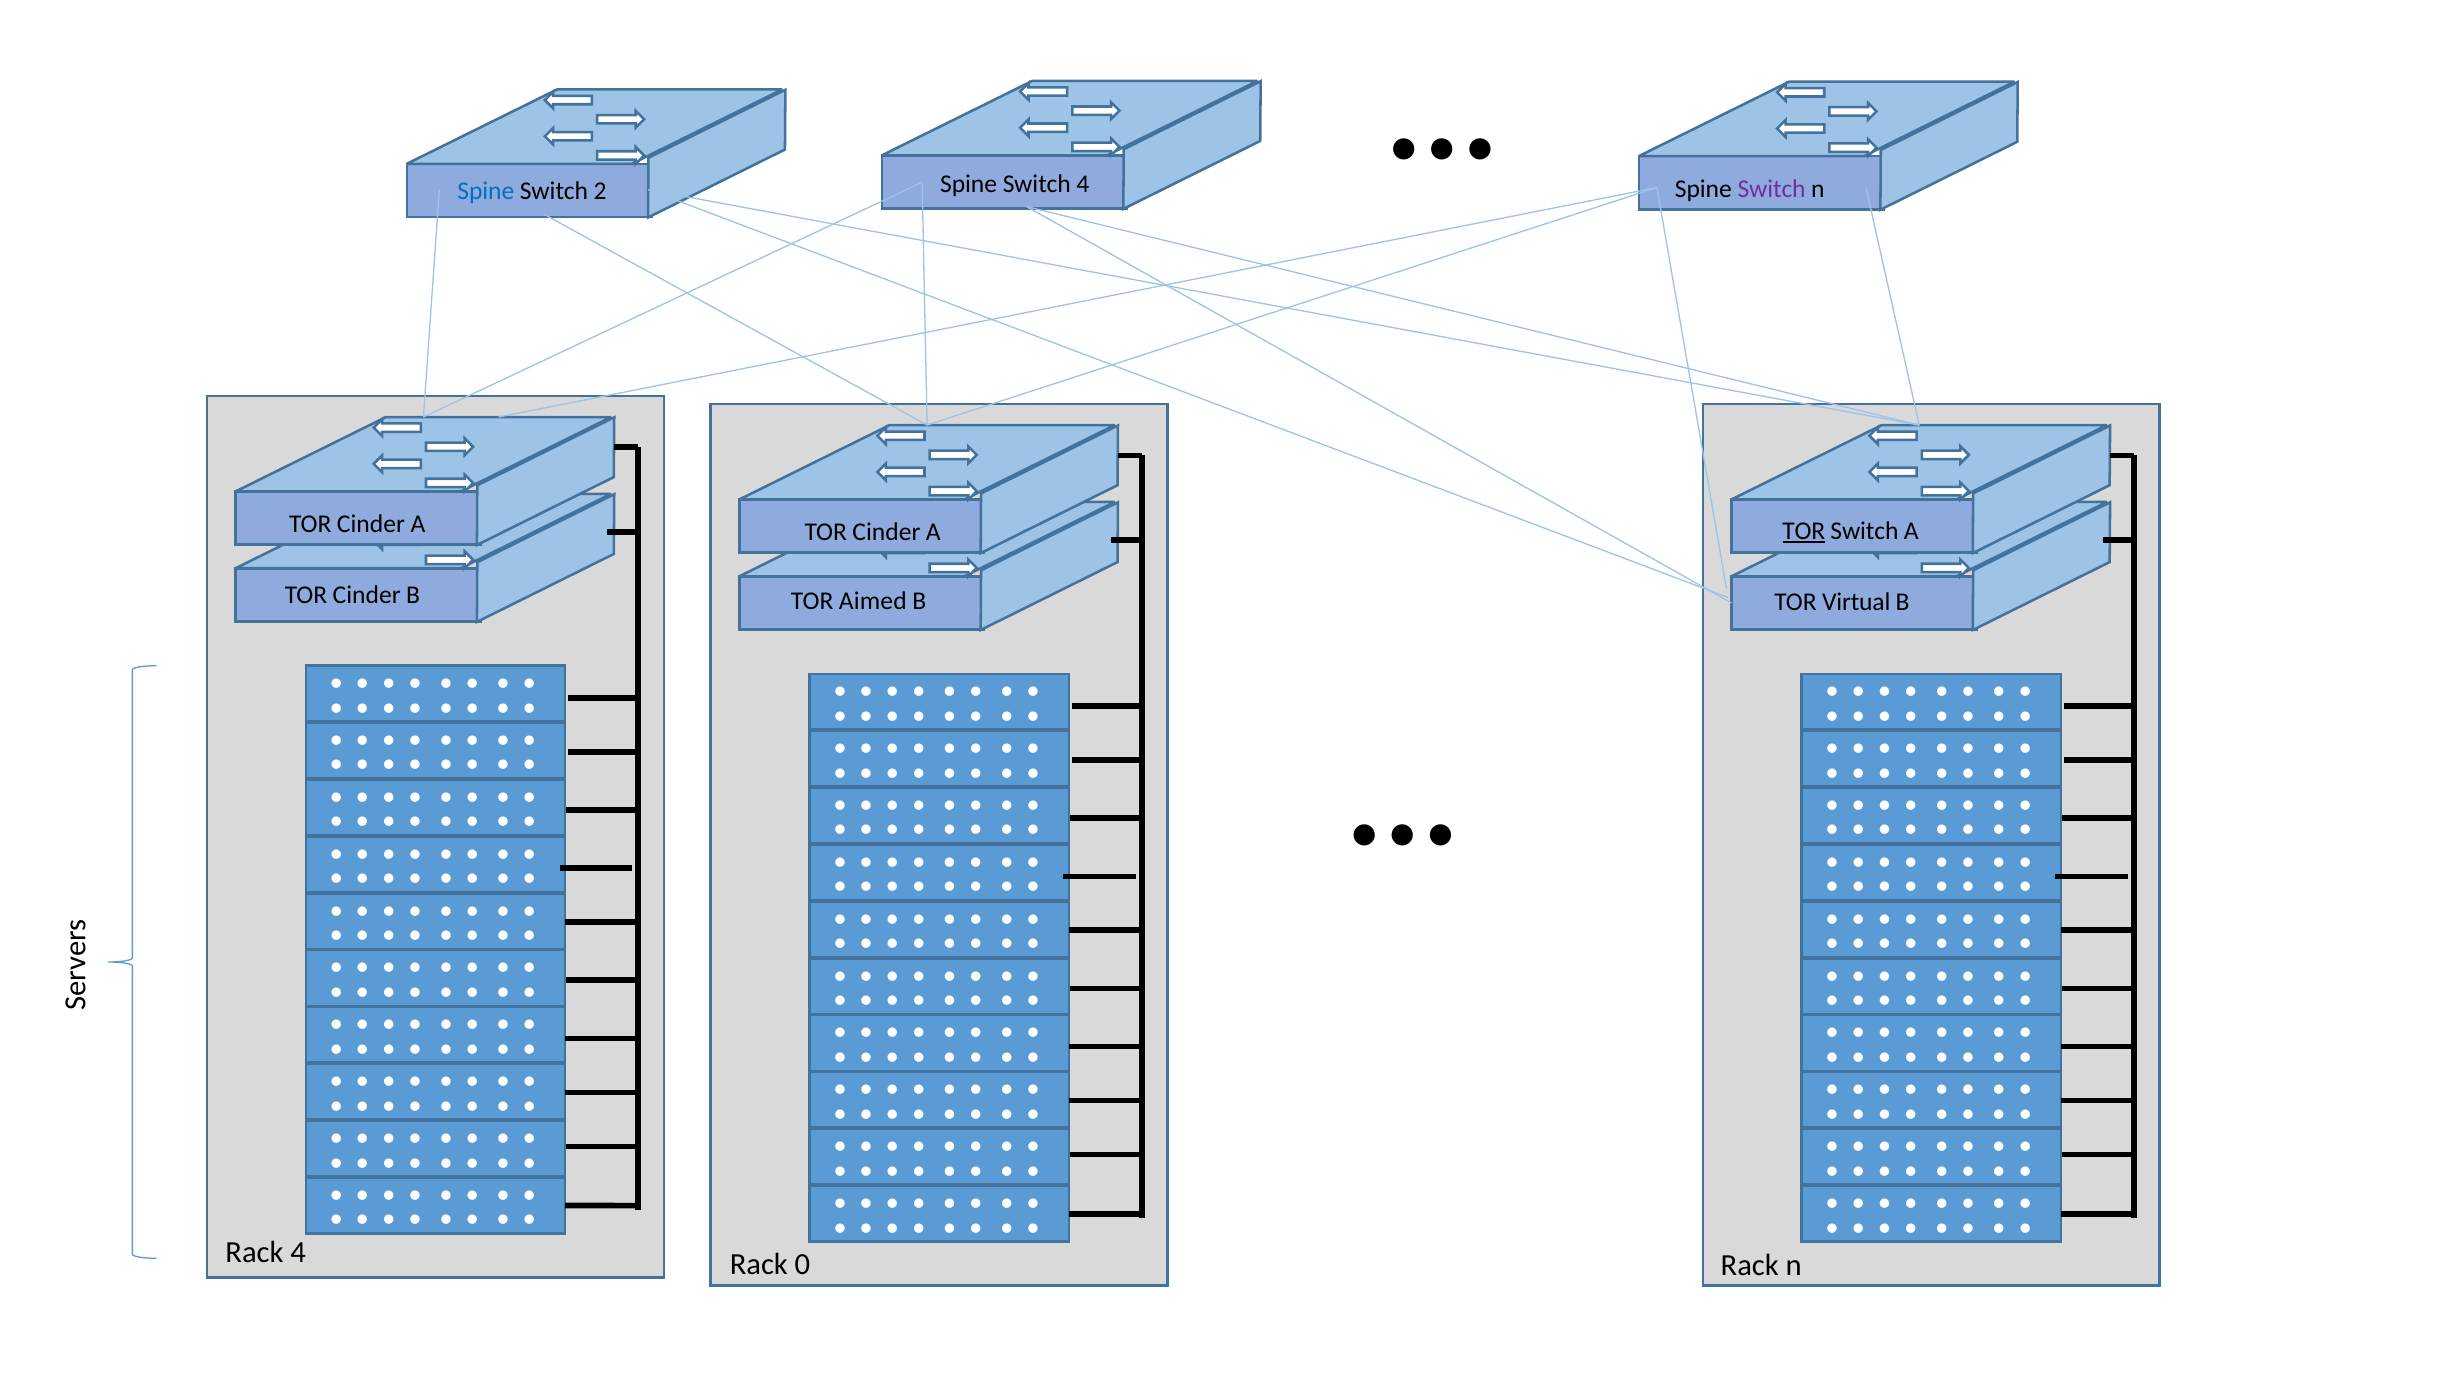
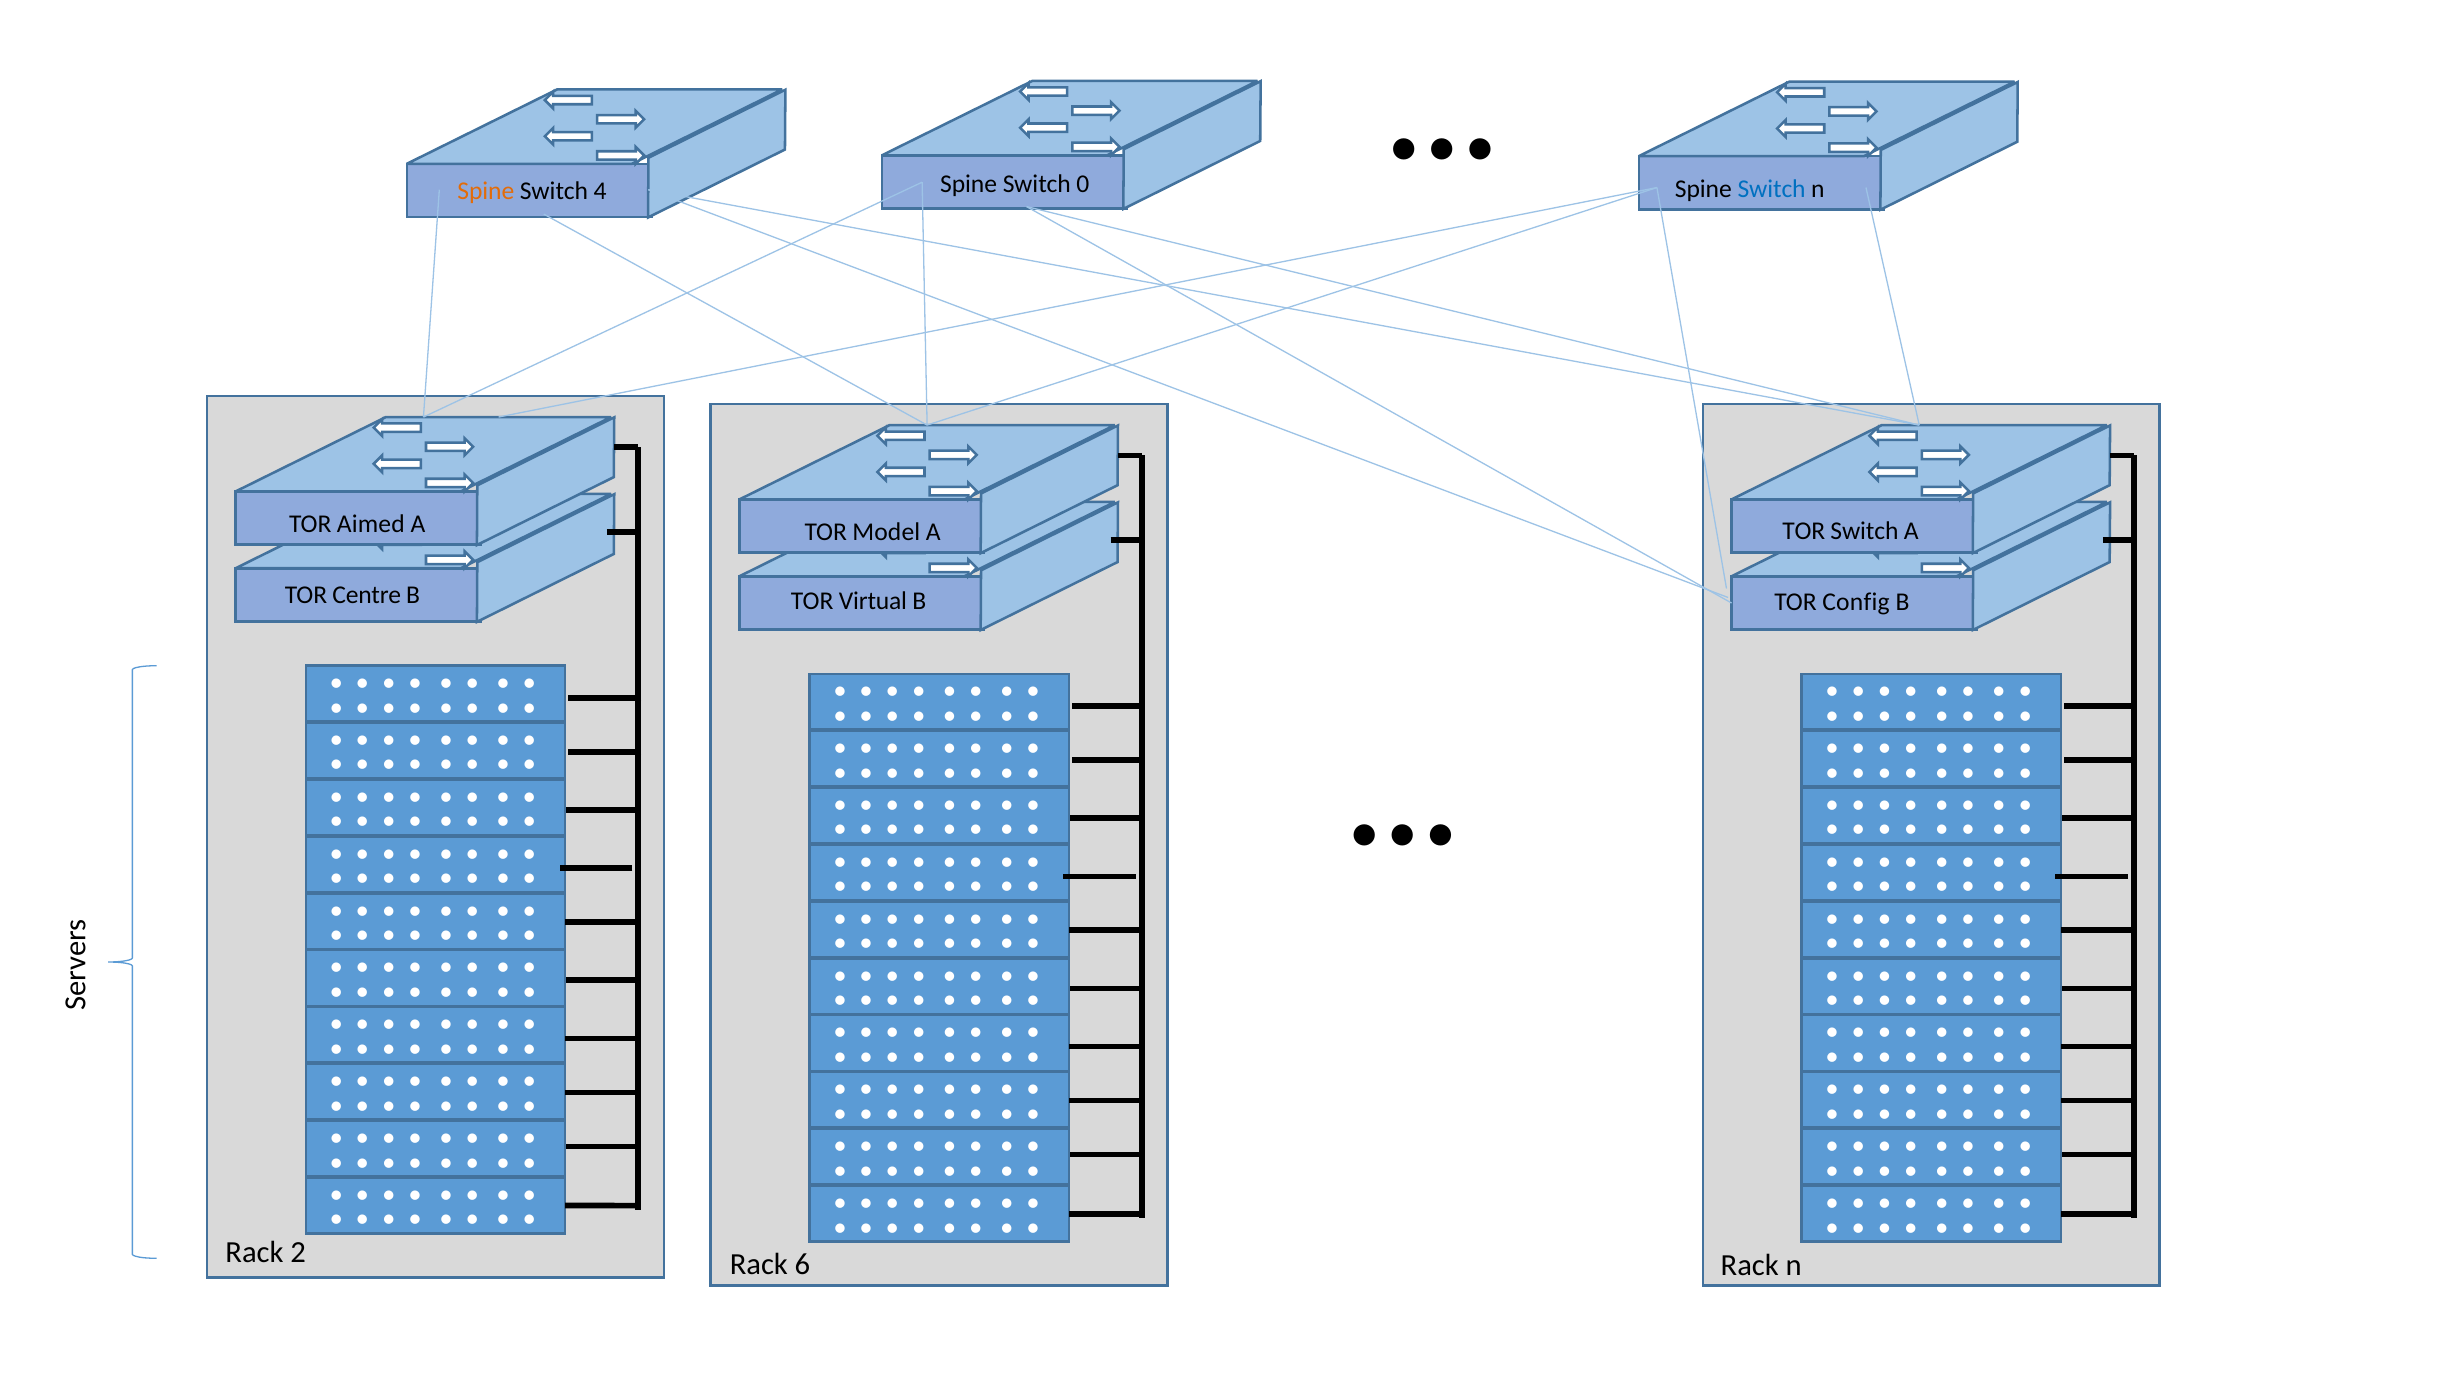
Spine at (486, 192) colour: blue -> orange
2: 2 -> 4
Switch 4: 4 -> 0
Switch at (1772, 189) colour: purple -> blue
Cinder at (371, 524): Cinder -> Aimed
Cinder at (886, 533): Cinder -> Model
TOR at (1804, 531) underline: present -> none
Cinder at (367, 595): Cinder -> Centre
Aimed: Aimed -> Virtual
Virtual: Virtual -> Config
Rack 4: 4 -> 2
0: 0 -> 6
